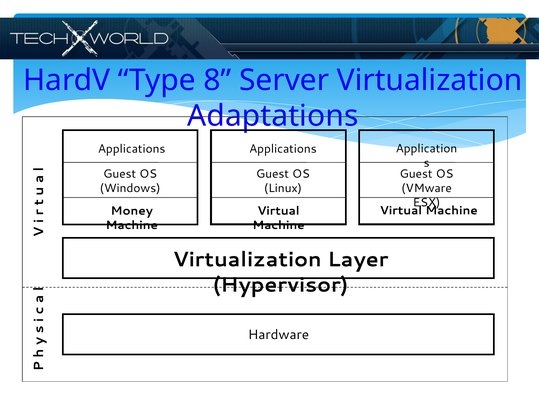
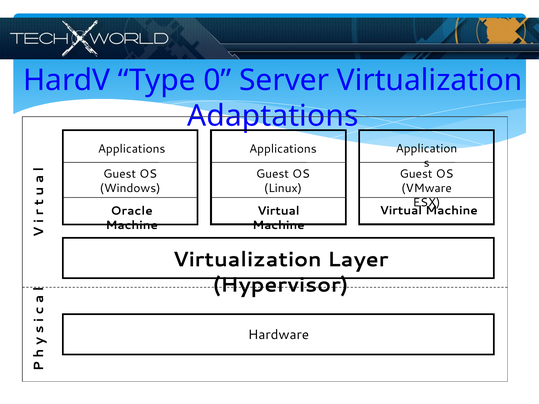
8: 8 -> 0
Money: Money -> Oracle
